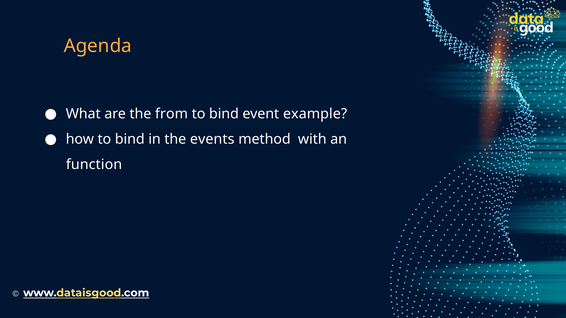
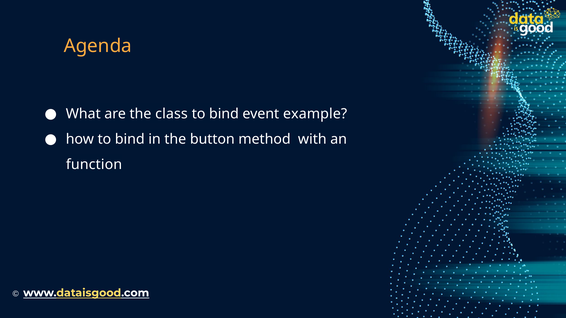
from: from -> class
events: events -> button
